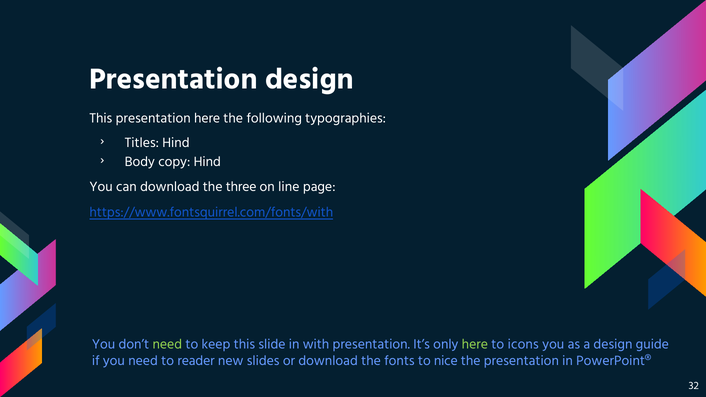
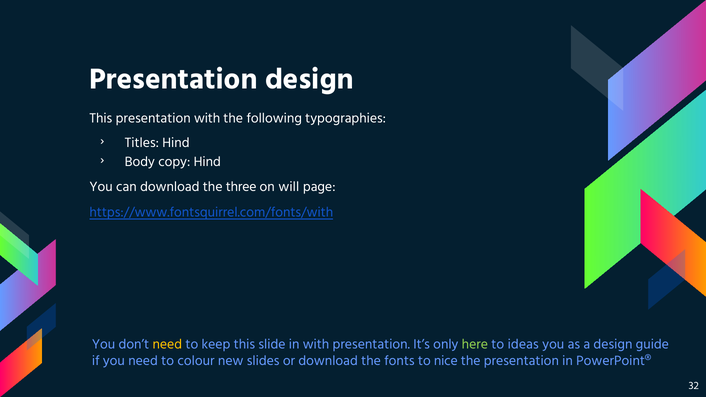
presentation here: here -> with
line: line -> will
need at (167, 344) colour: light green -> yellow
icons: icons -> ideas
reader: reader -> colour
